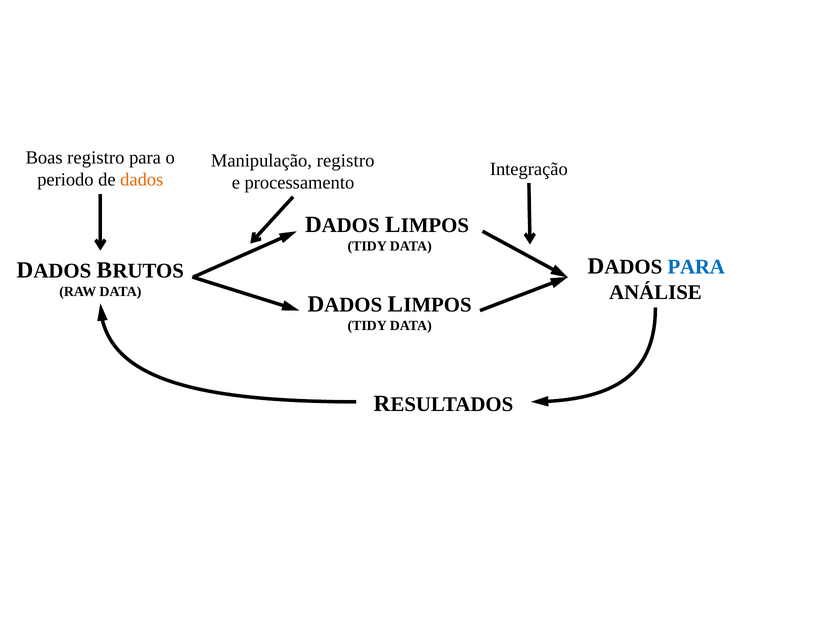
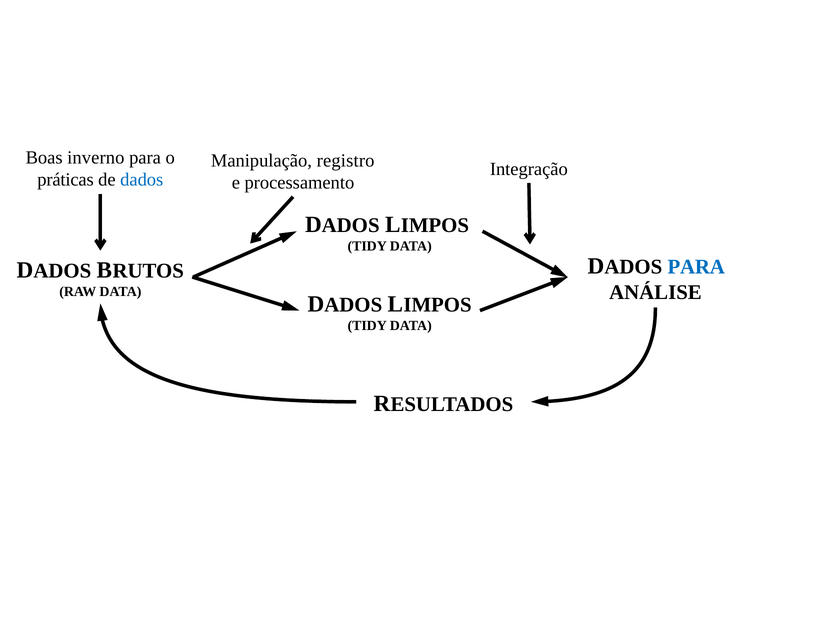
Boas registro: registro -> inverno
periodo: periodo -> práticas
dados at (142, 180) colour: orange -> blue
